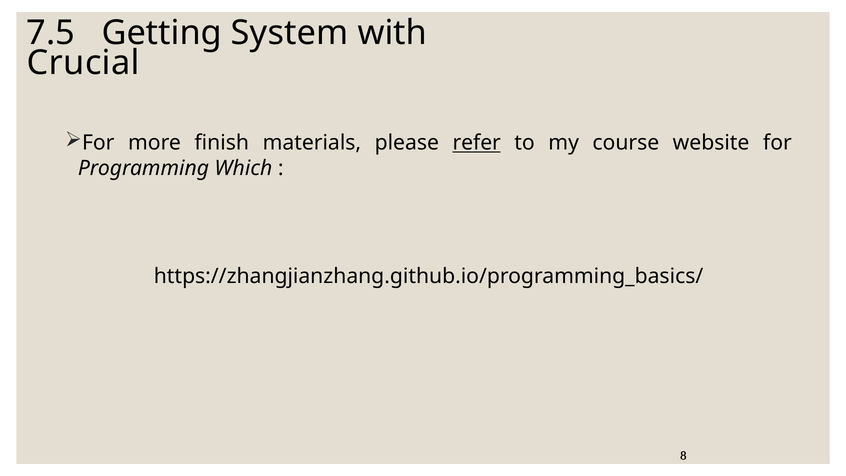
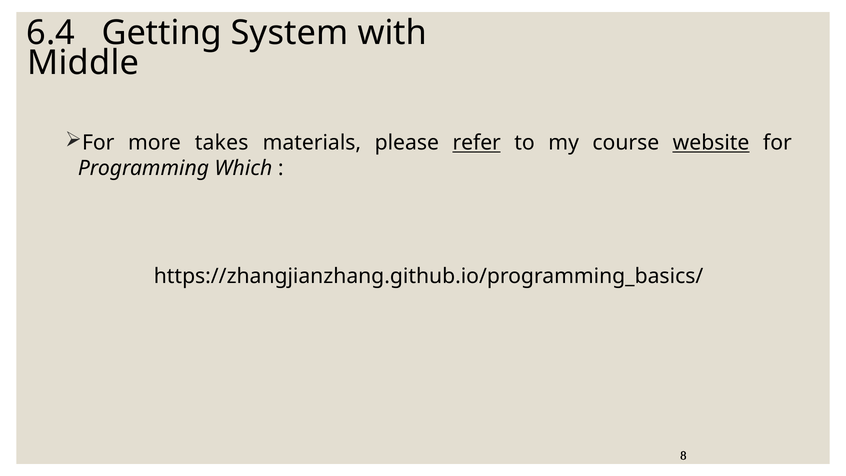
7.5: 7.5 -> 6.4
Crucial: Crucial -> Middle
finish: finish -> takes
website underline: none -> present
